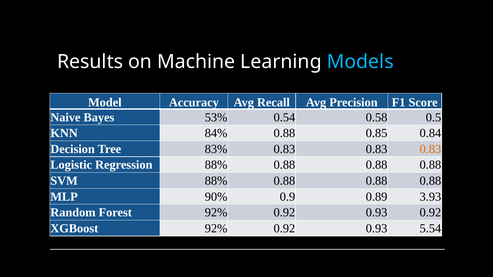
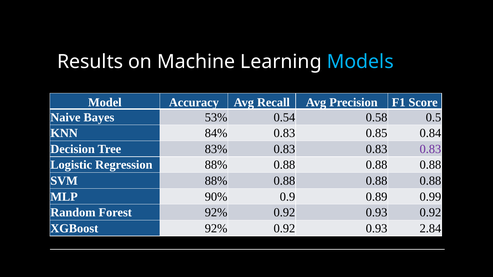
84% 0.88: 0.88 -> 0.83
0.83 at (430, 149) colour: orange -> purple
3.93: 3.93 -> 0.99
5.54: 5.54 -> 2.84
